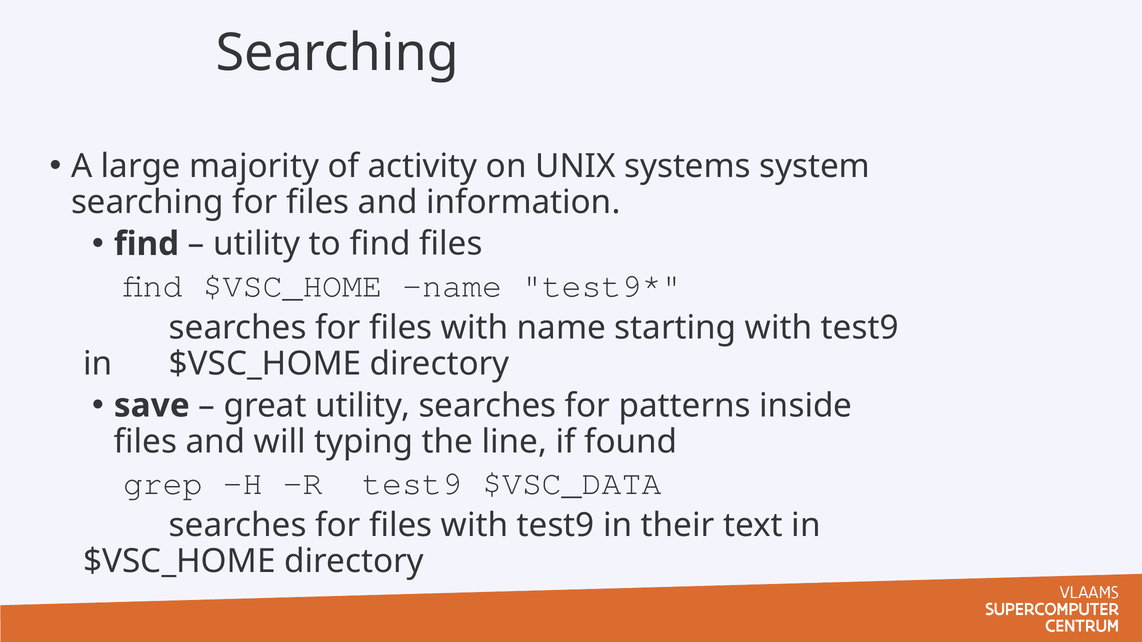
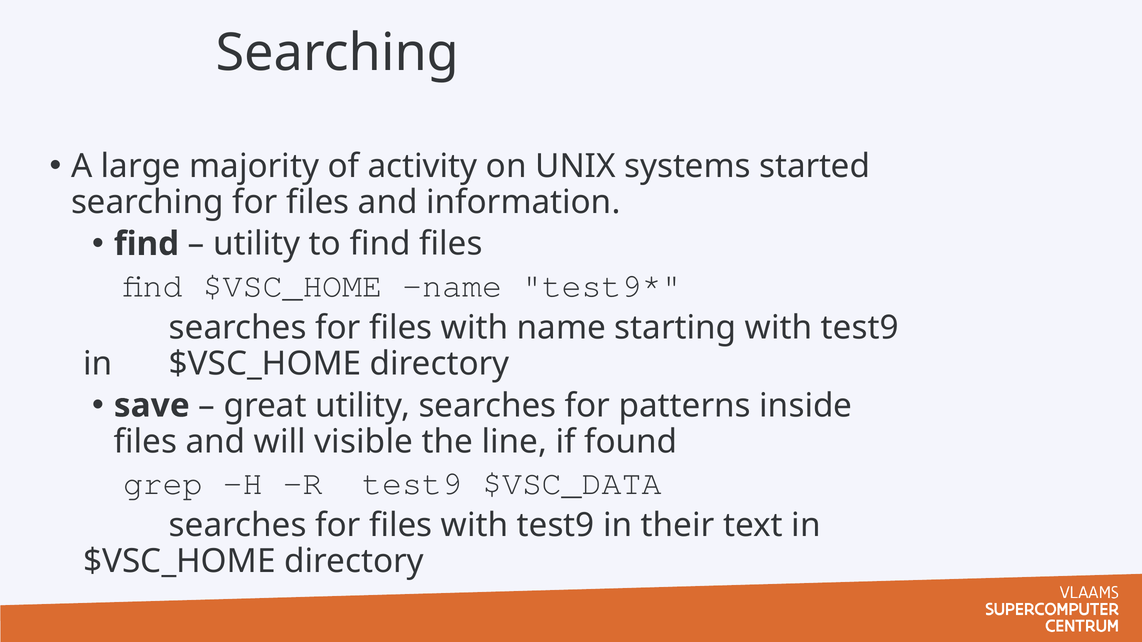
system: system -> started
typing: typing -> visible
